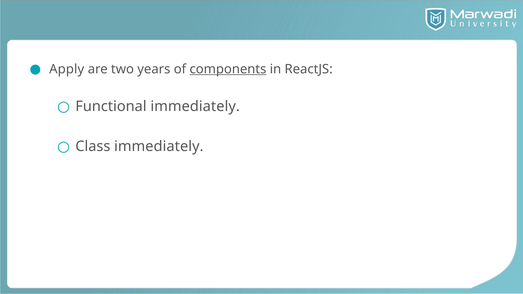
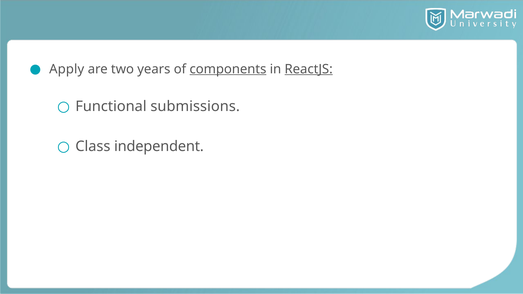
ReactJS underline: none -> present
Functional immediately: immediately -> submissions
Class immediately: immediately -> independent
